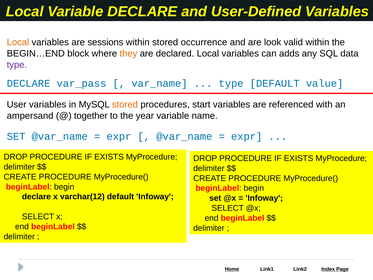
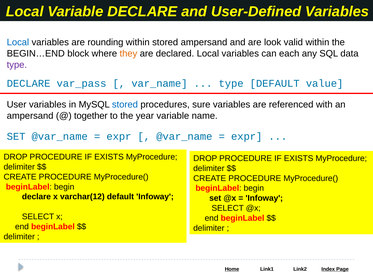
Local at (18, 42) colour: orange -> blue
sessions: sessions -> rounding
stored occurrence: occurrence -> ampersand
adds: adds -> each
stored at (125, 104) colour: orange -> blue
start: start -> sure
